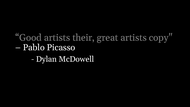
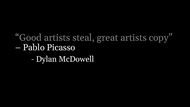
their: their -> steal
